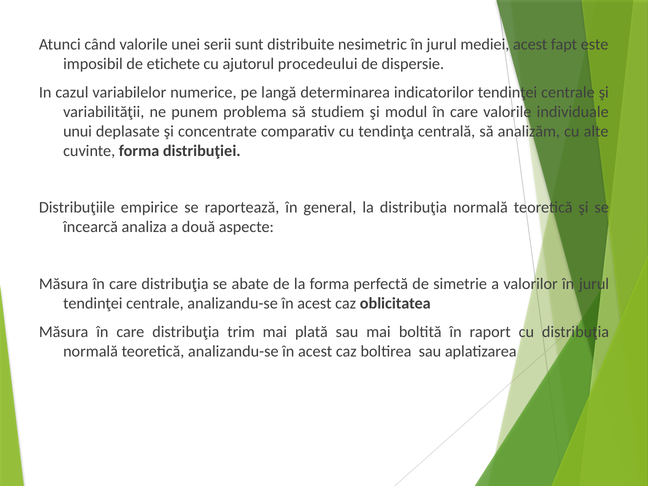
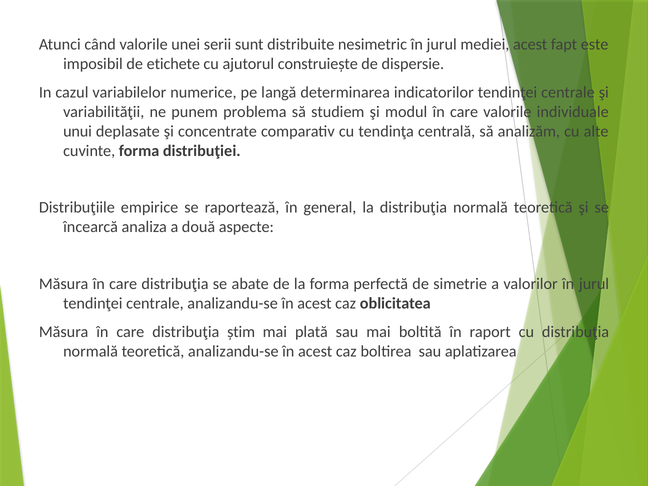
procedeului: procedeului -> construiește
trim: trim -> știm
